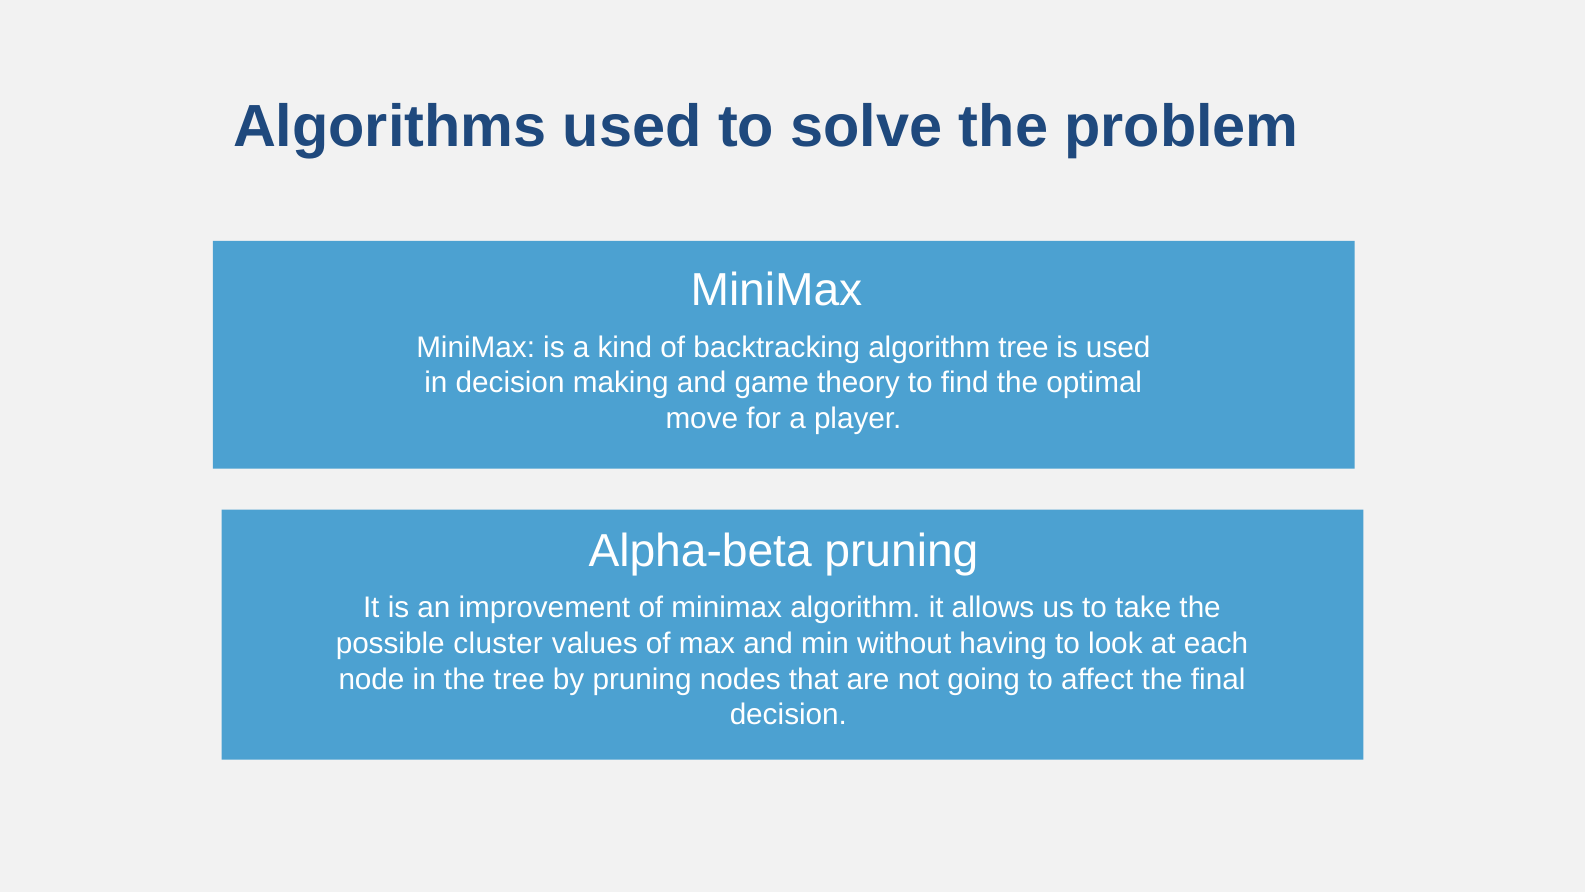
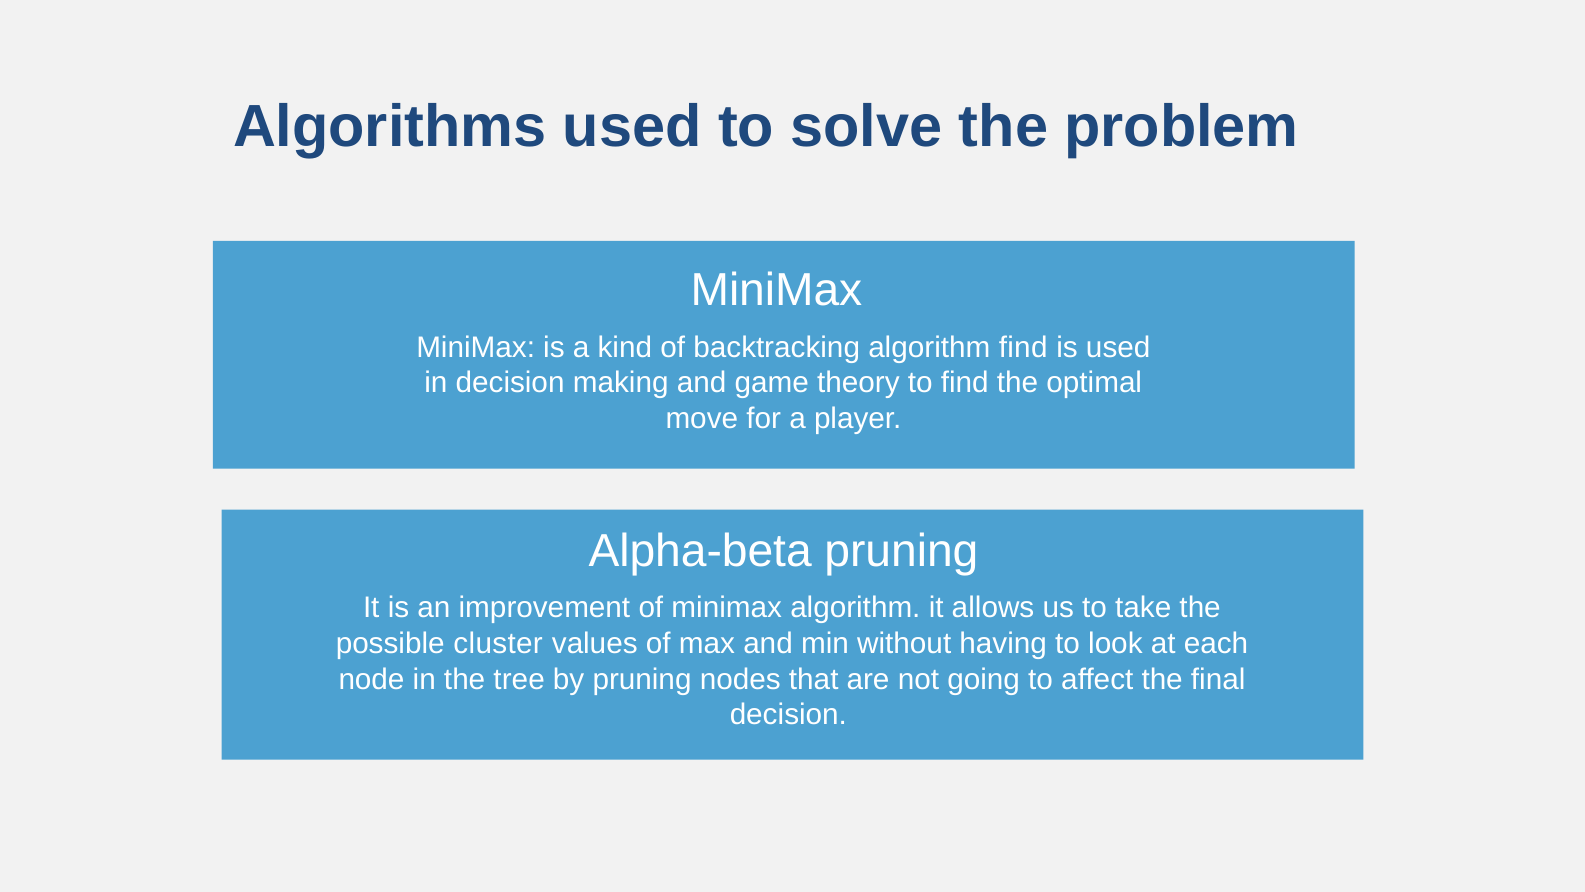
algorithm tree: tree -> find
